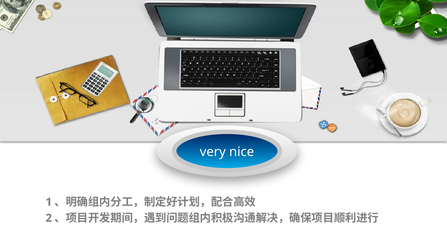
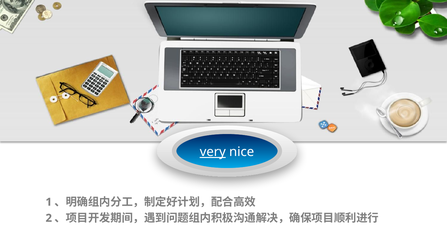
very underline: none -> present
